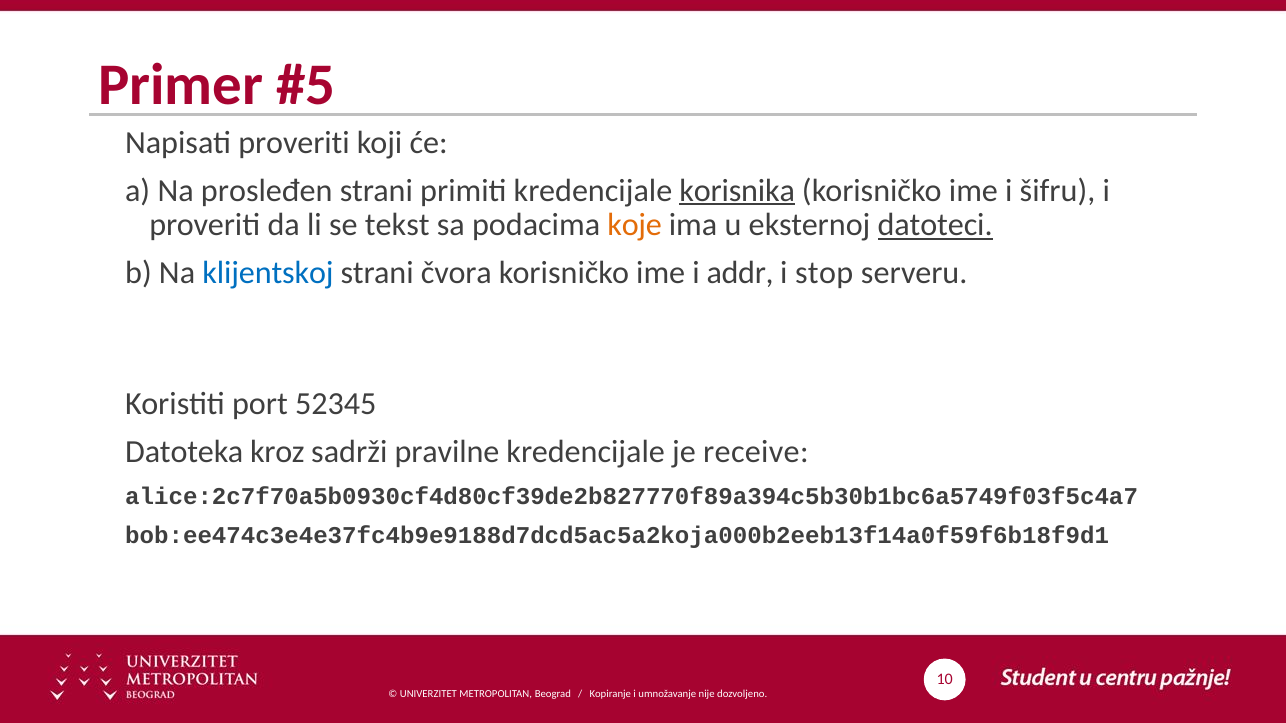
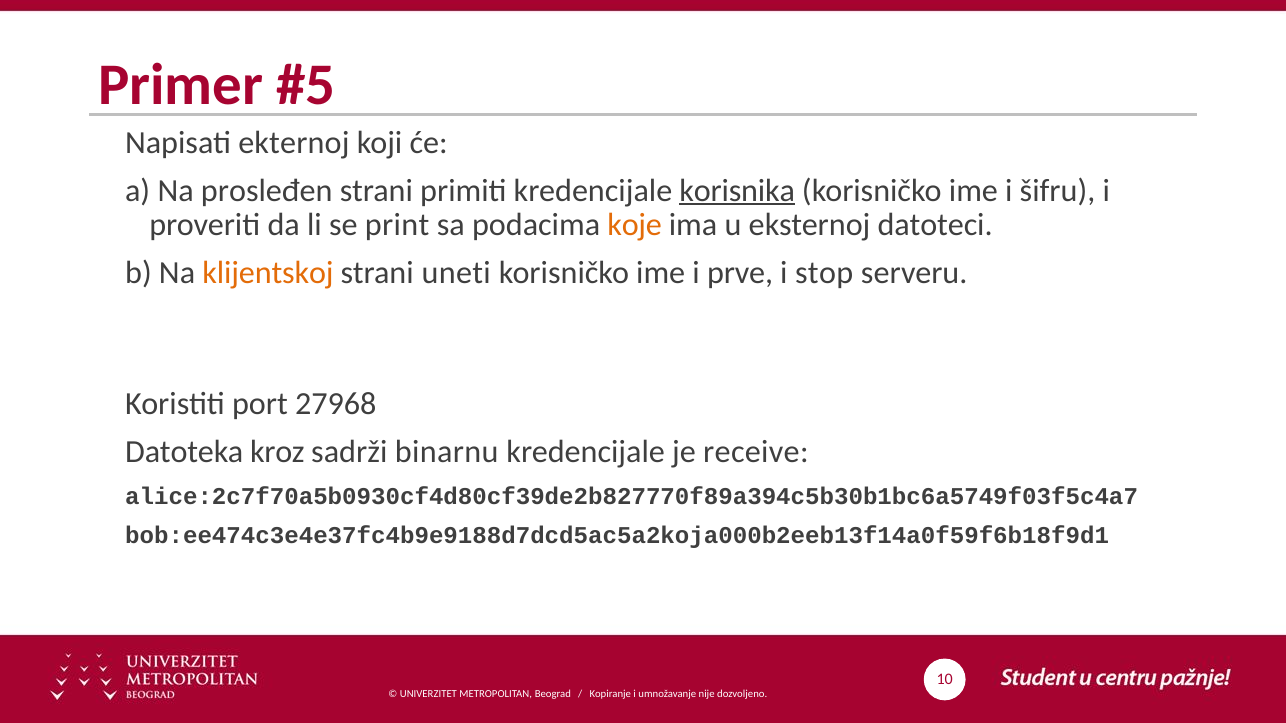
Napisati proveriti: proveriti -> ekternoj
tekst: tekst -> print
datoteci underline: present -> none
klijentskoj colour: blue -> orange
čvora: čvora -> uneti
addr: addr -> prve
52345: 52345 -> 27968
pravilne: pravilne -> binarnu
